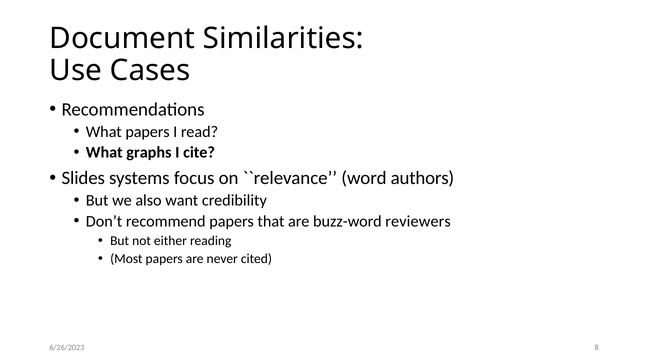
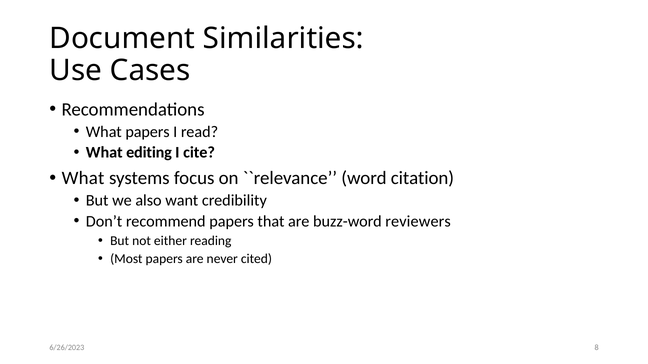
graphs: graphs -> editing
Slides at (83, 178): Slides -> What
authors: authors -> citation
